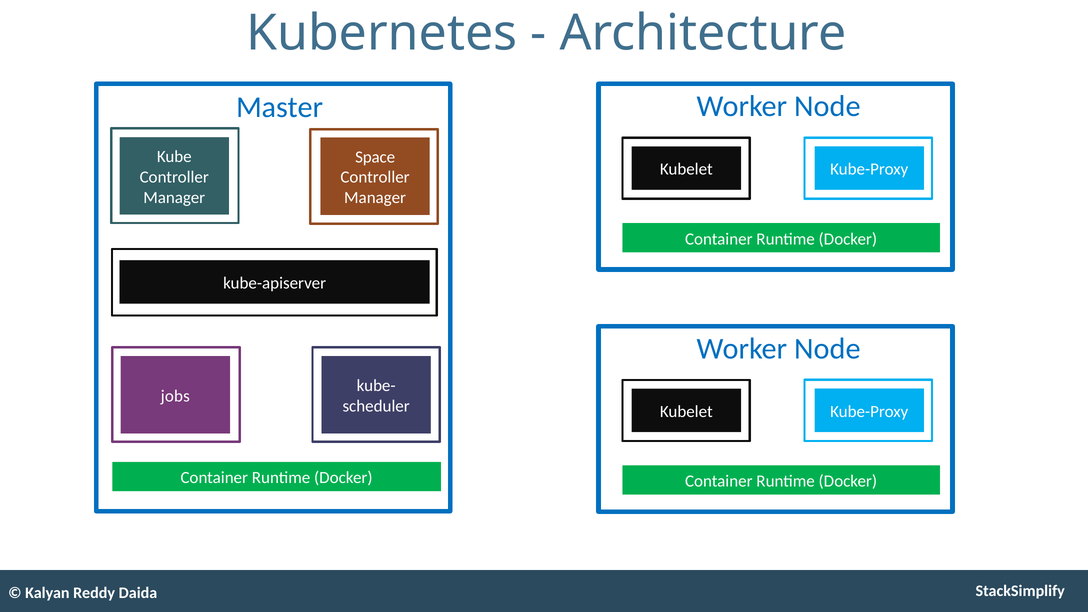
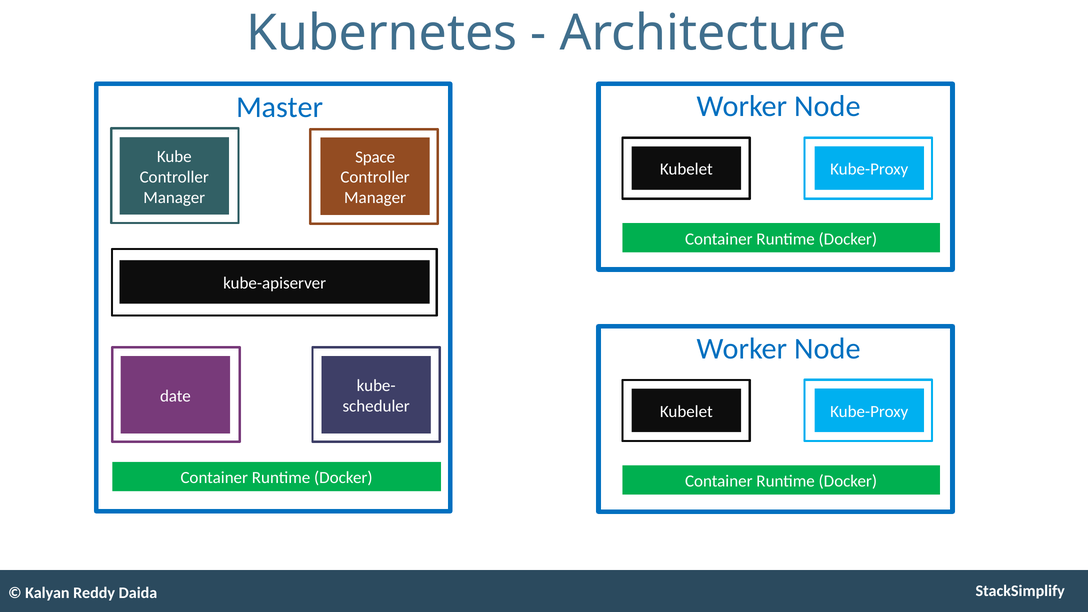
jobs: jobs -> date
